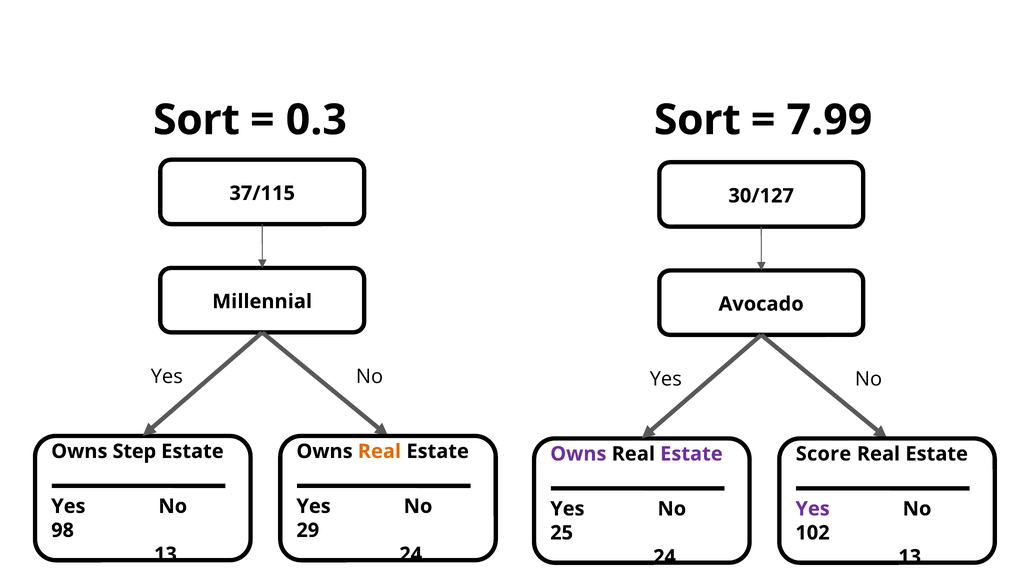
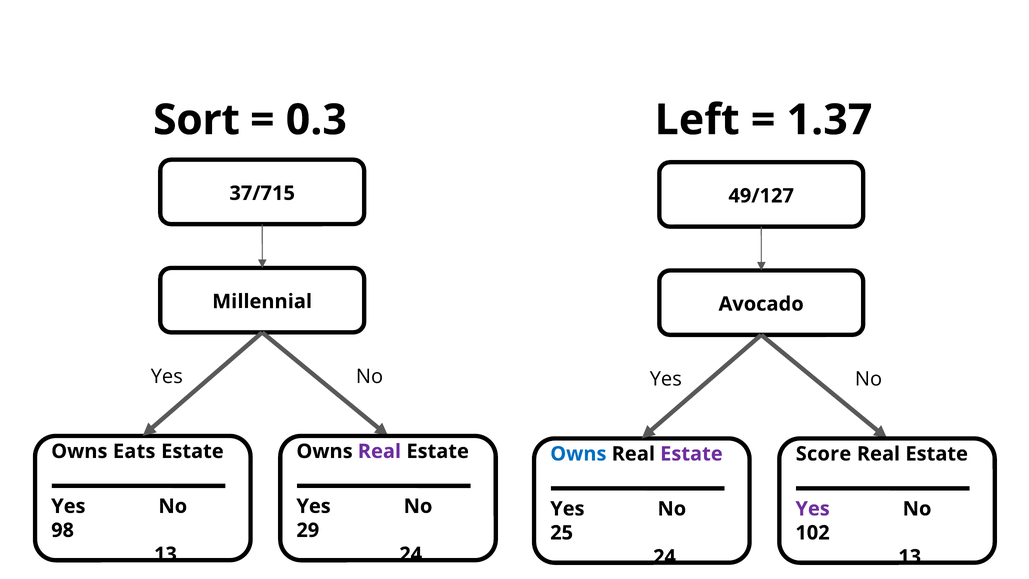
Sort at (697, 120): Sort -> Left
7.99: 7.99 -> 1.37
37/115: 37/115 -> 37/715
30/127: 30/127 -> 49/127
Step: Step -> Eats
Real at (379, 451) colour: orange -> purple
Owns at (578, 454) colour: purple -> blue
